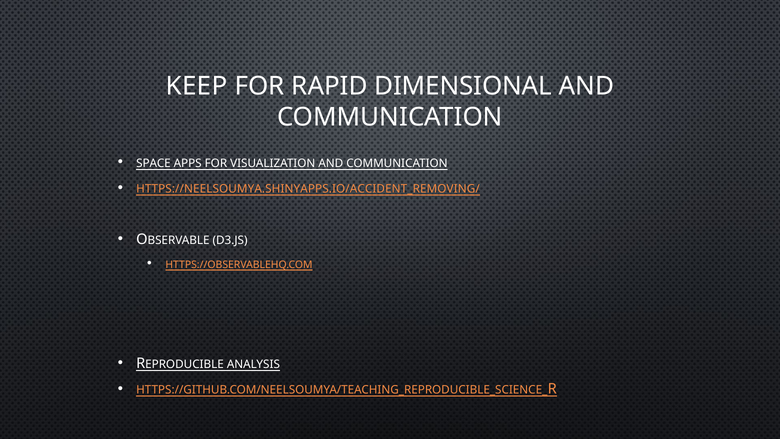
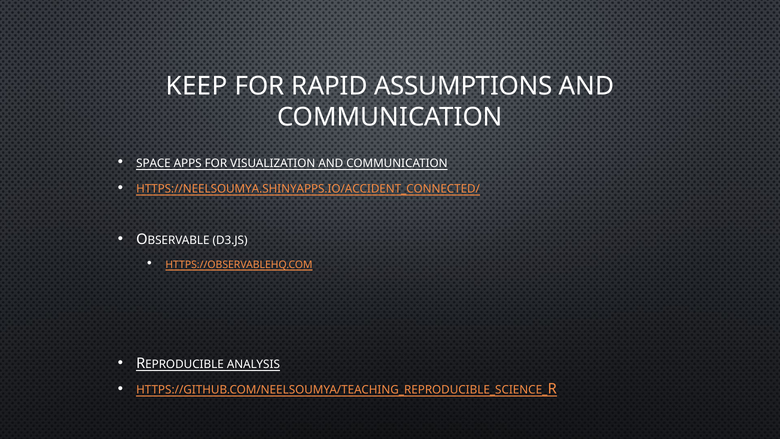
DIMENSIONAL: DIMENSIONAL -> ASSUMPTIONS
HTTPS://NEELSOUMYA.SHINYAPPS.IO/ACCIDENT_REMOVING/: HTTPS://NEELSOUMYA.SHINYAPPS.IO/ACCIDENT_REMOVING/ -> HTTPS://NEELSOUMYA.SHINYAPPS.IO/ACCIDENT_CONNECTED/
